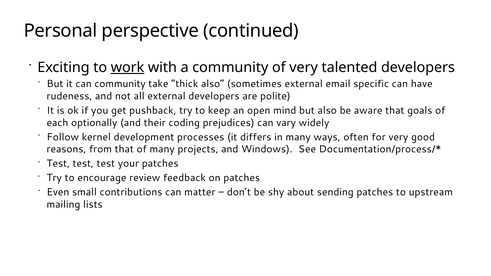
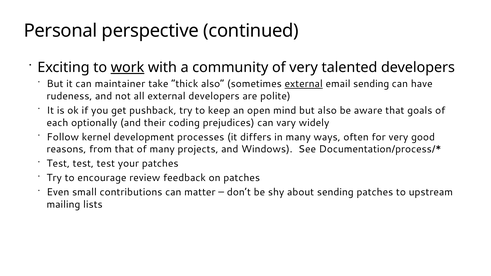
can community: community -> maintainer
external at (304, 84) underline: none -> present
email specific: specific -> sending
